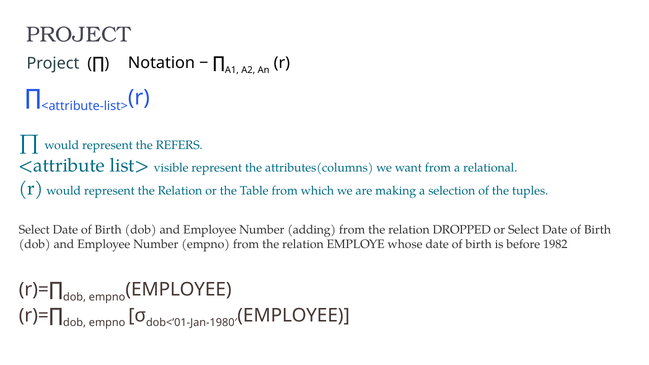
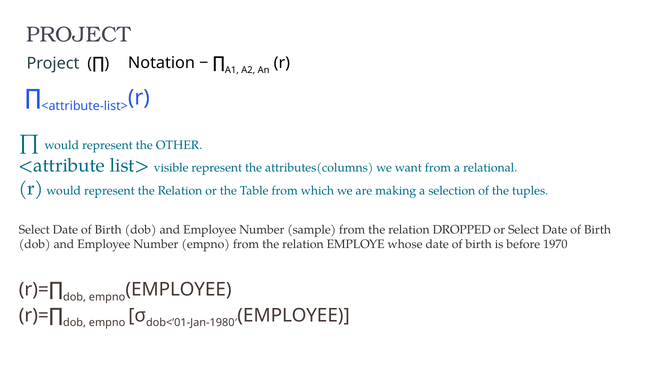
REFERS: REFERS -> OTHER
adding: adding -> sample
1982: 1982 -> 1970
